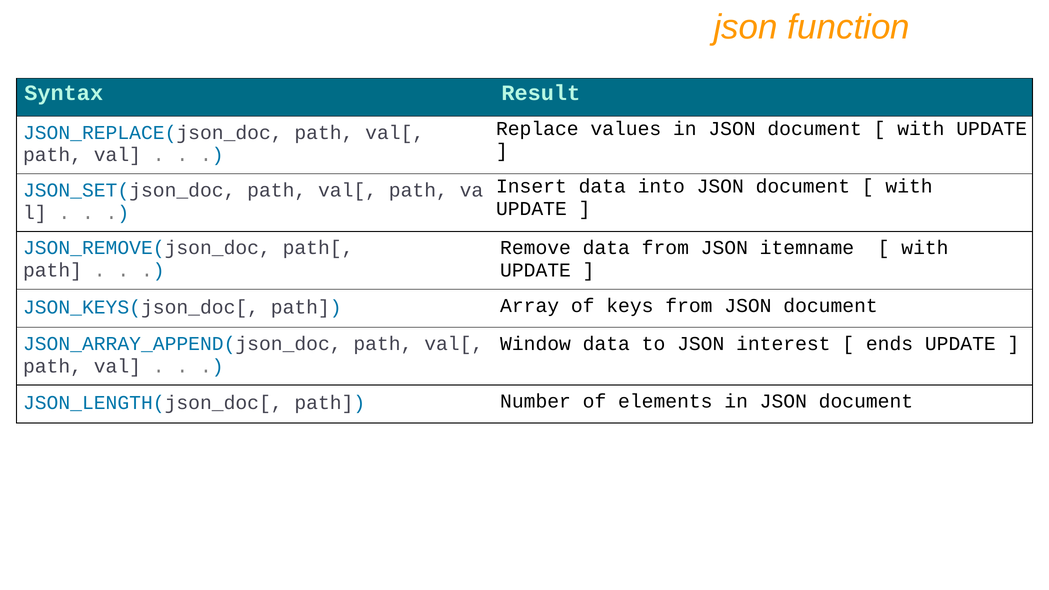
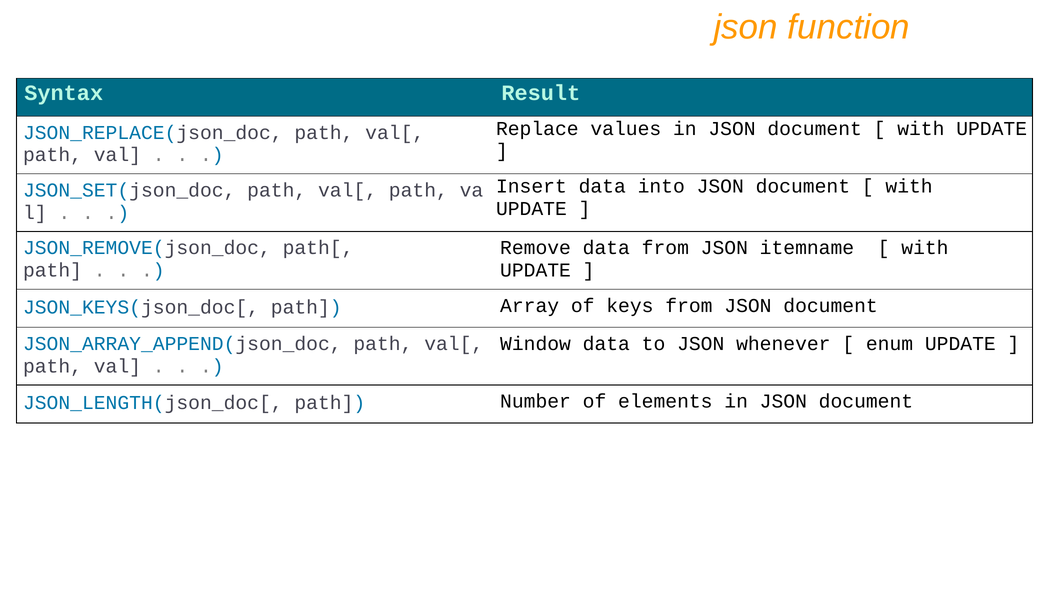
interest: interest -> whenever
ends: ends -> enum
